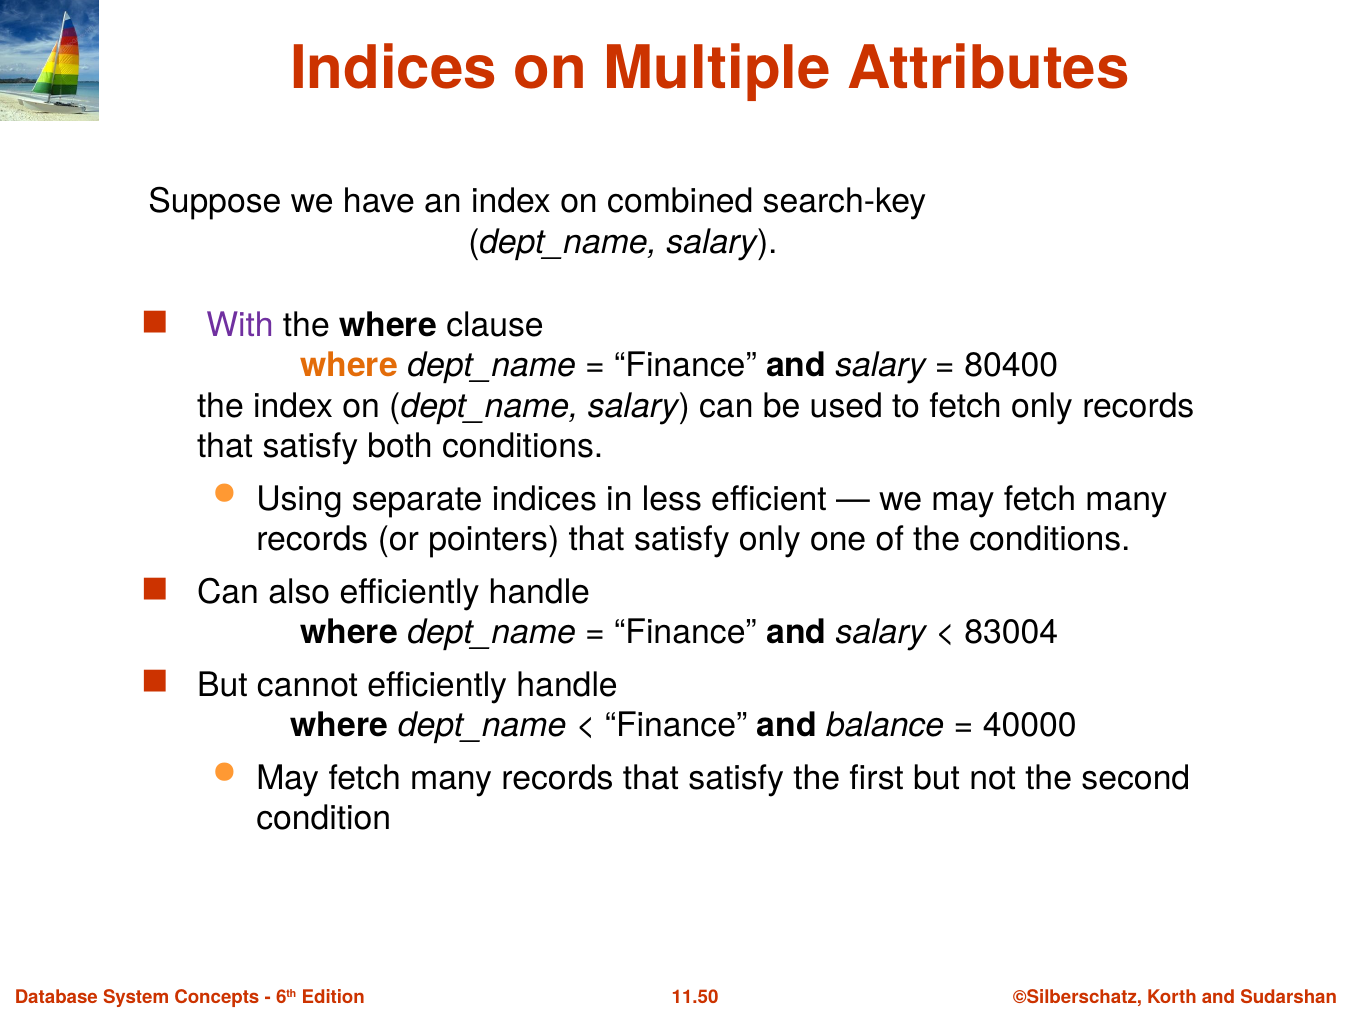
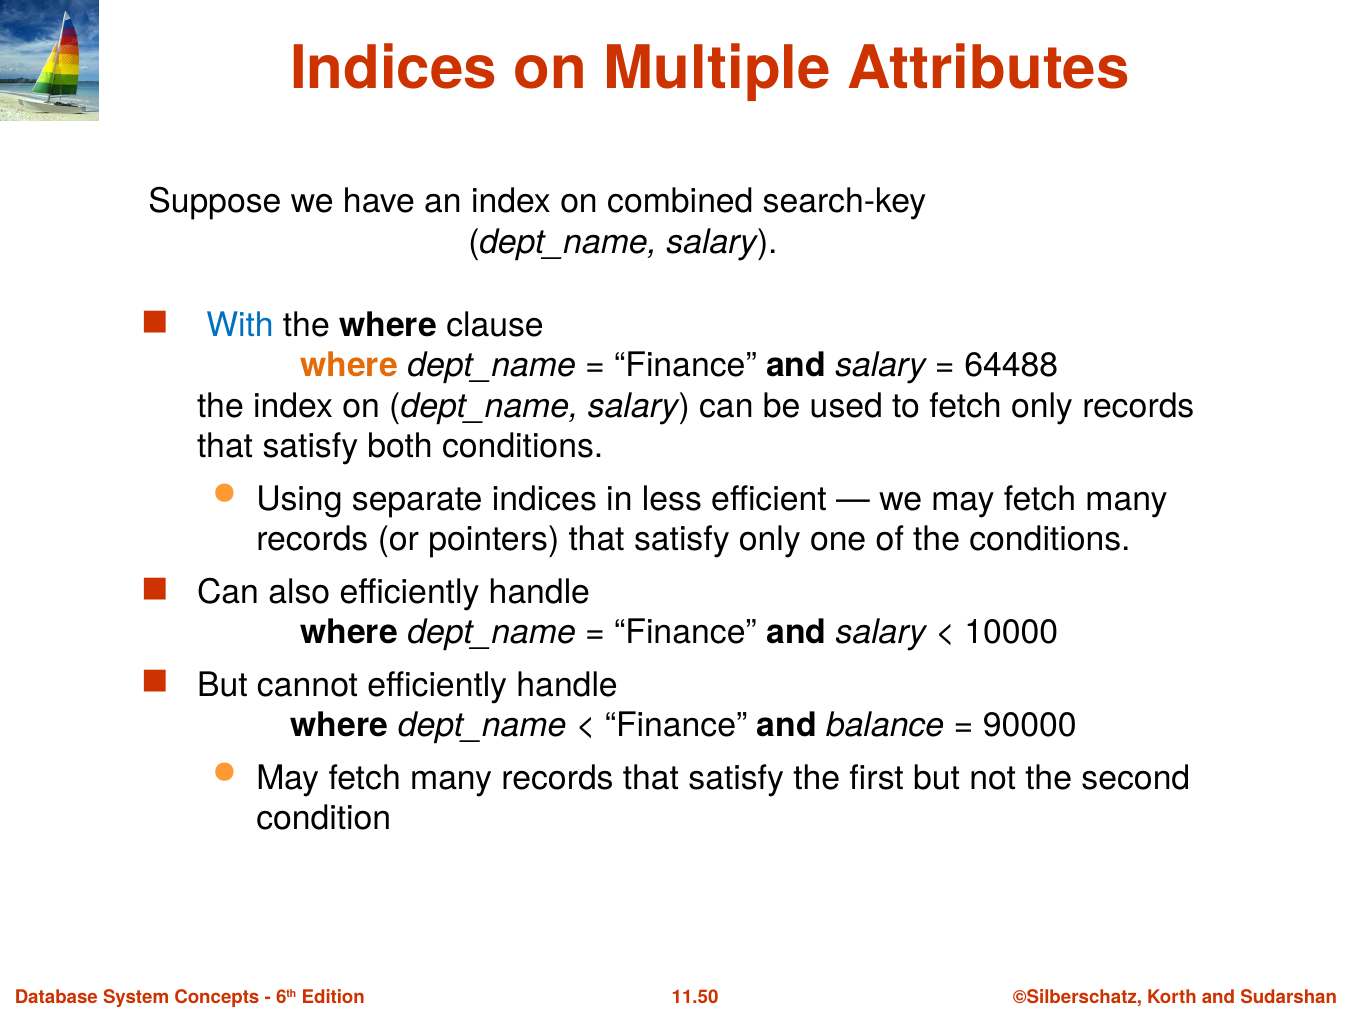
With colour: purple -> blue
80400: 80400 -> 64488
83004: 83004 -> 10000
40000: 40000 -> 90000
